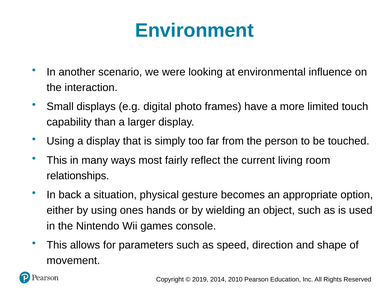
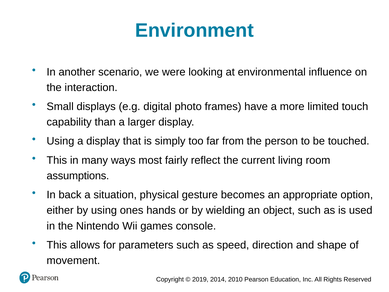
relationships: relationships -> assumptions
